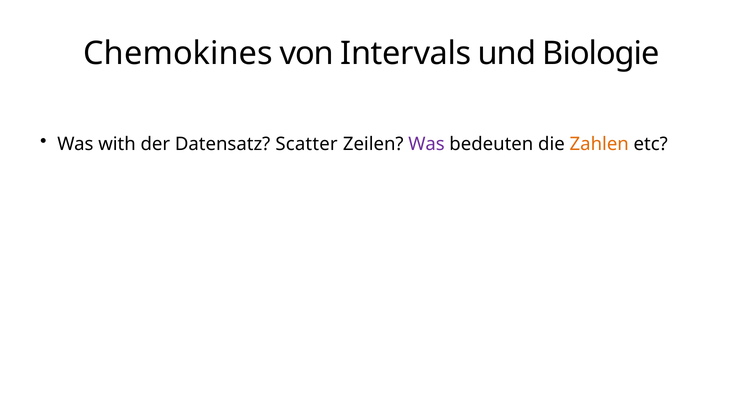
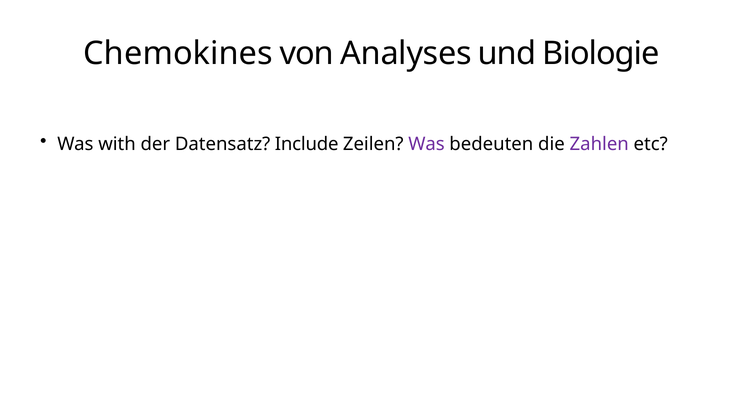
Intervals: Intervals -> Analyses
Scatter: Scatter -> Include
Zahlen colour: orange -> purple
